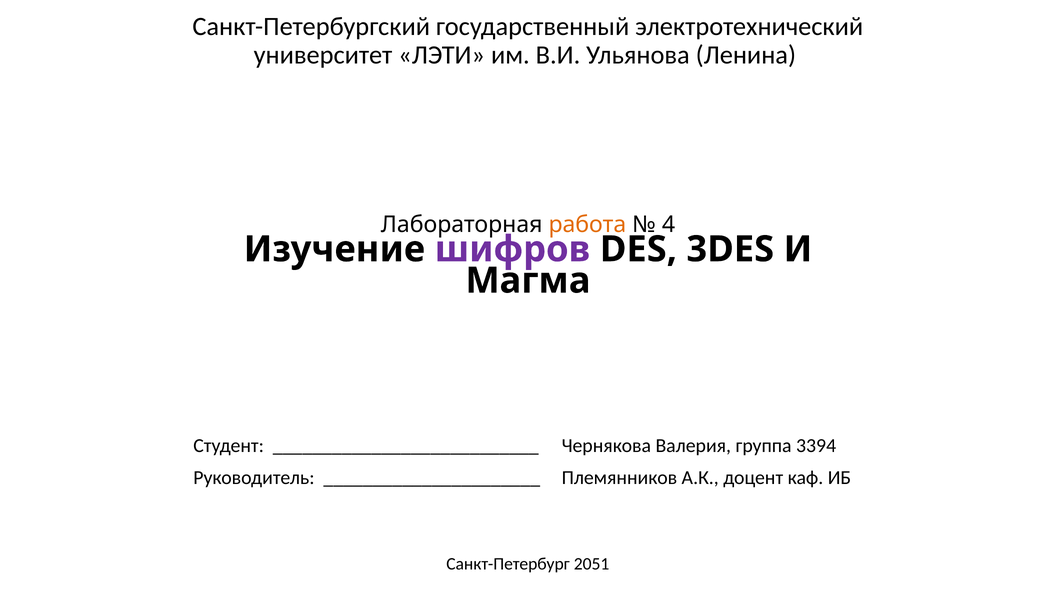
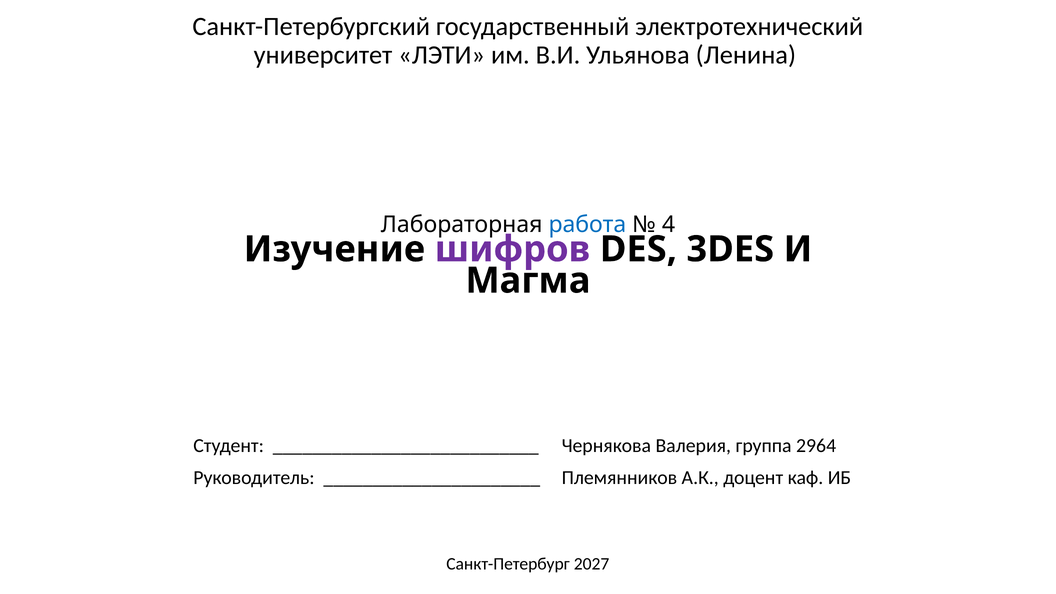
работа colour: orange -> blue
3394: 3394 -> 2964
2051: 2051 -> 2027
